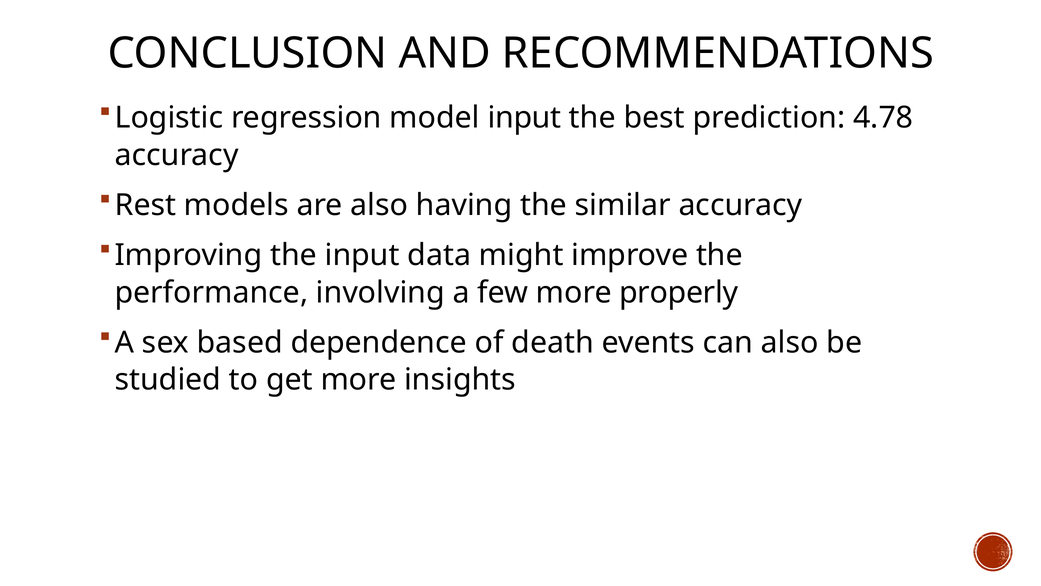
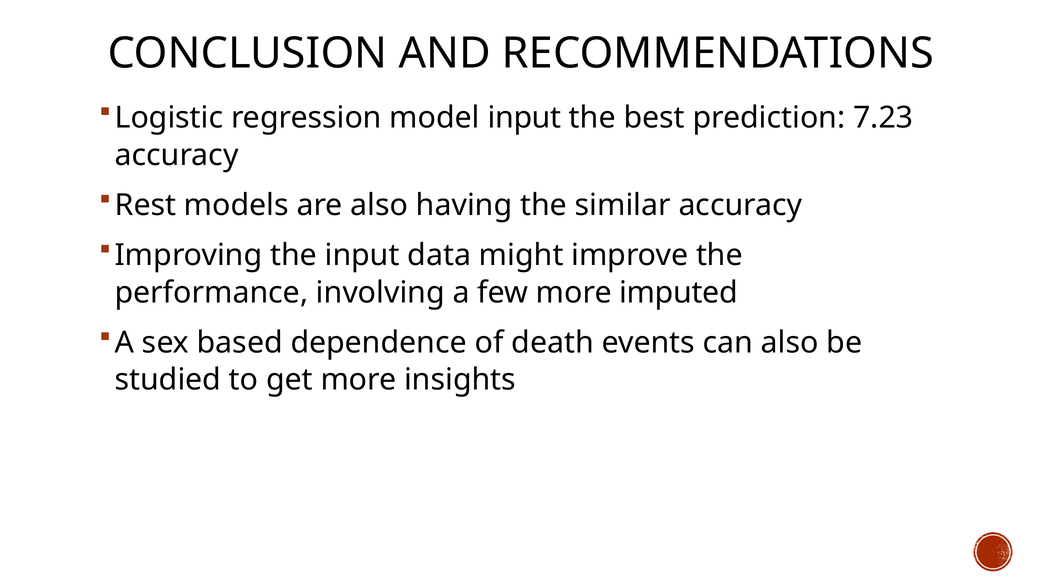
4.78: 4.78 -> 7.23
properly: properly -> imputed
